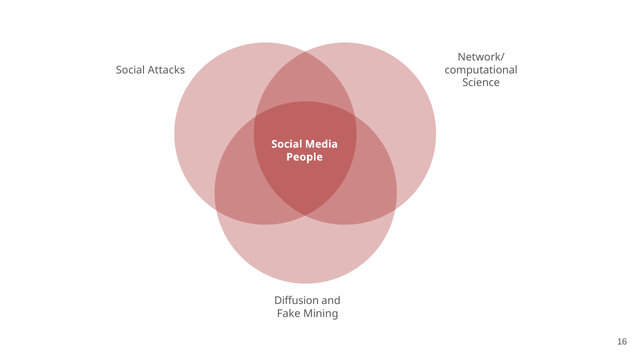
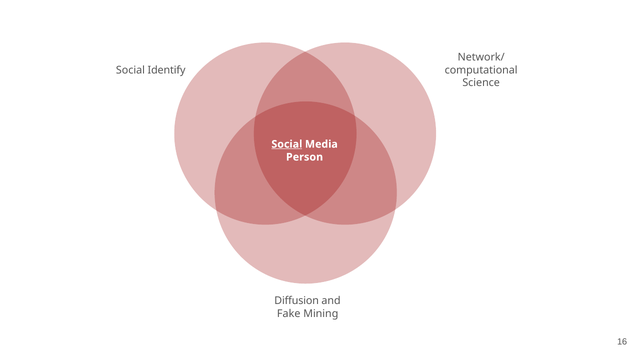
Attacks: Attacks -> Identify
Social at (287, 144) underline: none -> present
People: People -> Person
